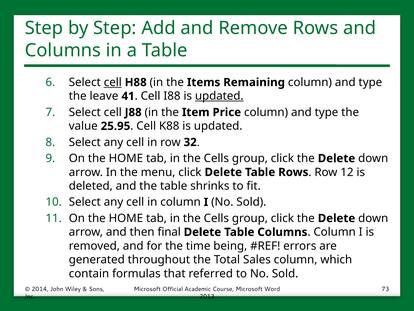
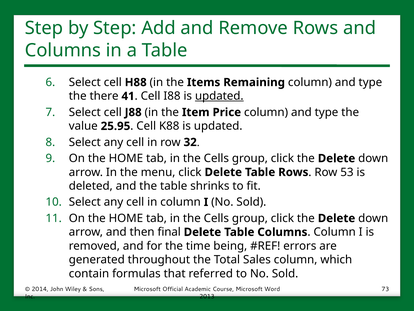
cell at (113, 82) underline: present -> none
leave: leave -> there
12: 12 -> 53
